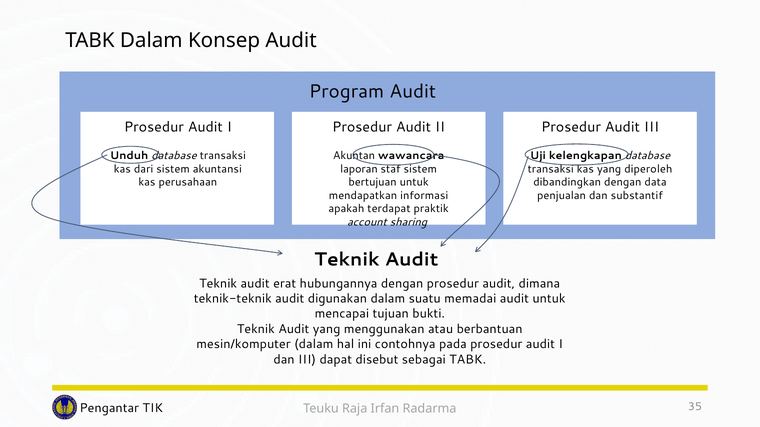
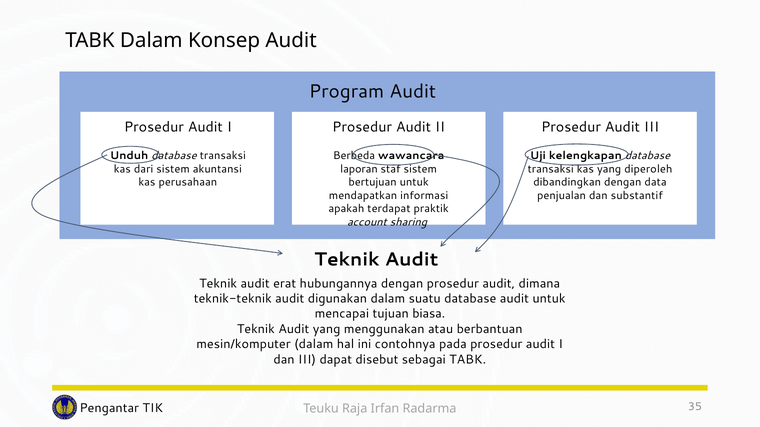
Akuntan: Akuntan -> Berbeda
suatu memadai: memadai -> database
bukti: bukti -> biasa
